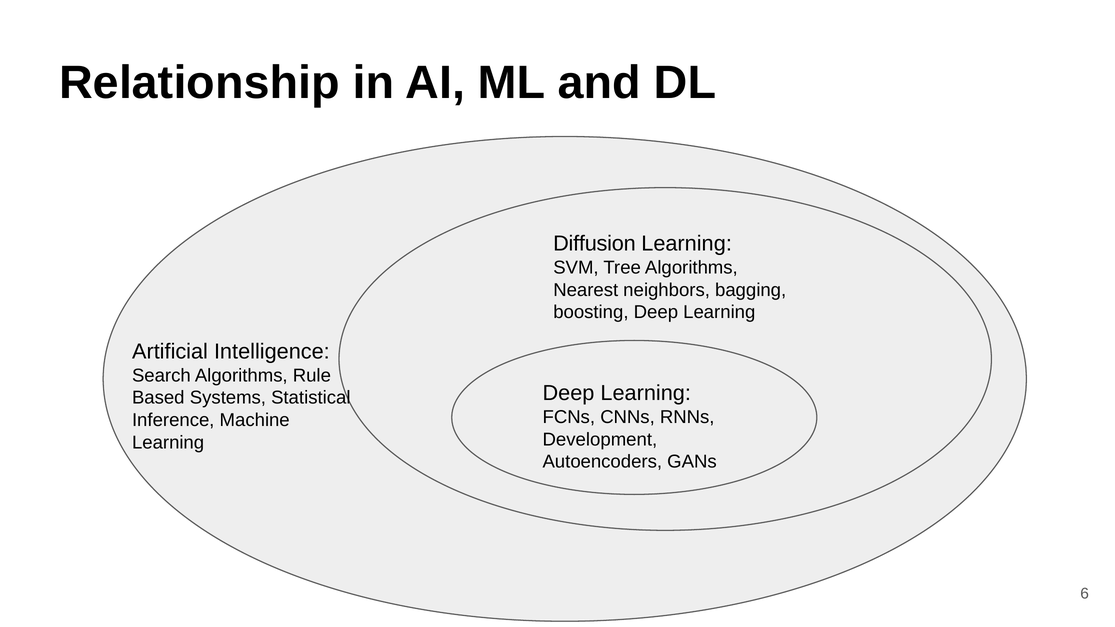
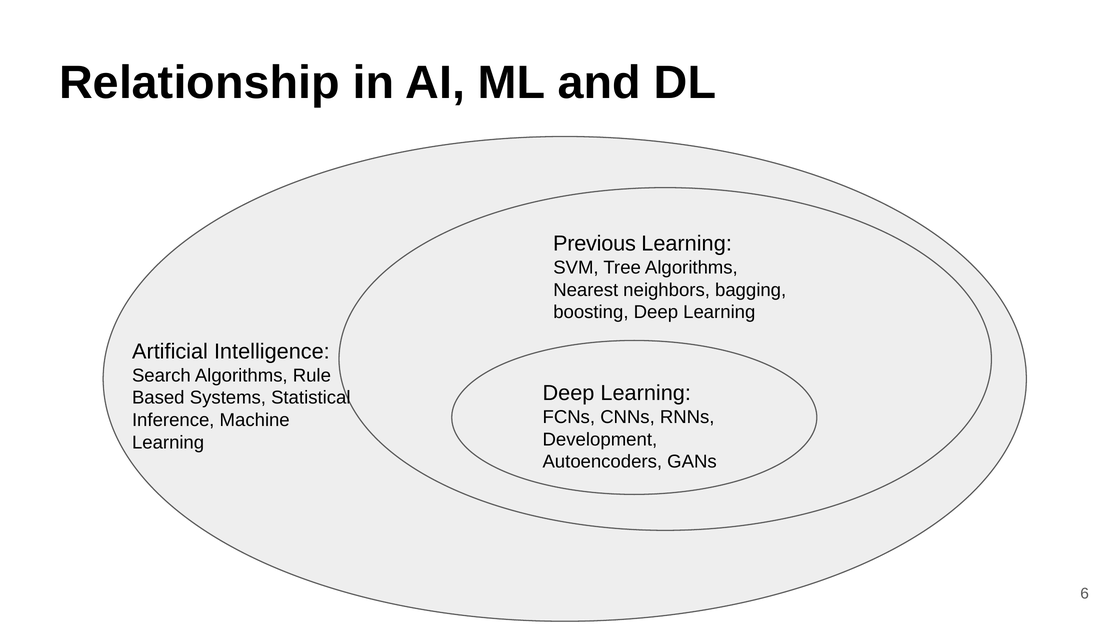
Diffusion: Diffusion -> Previous
